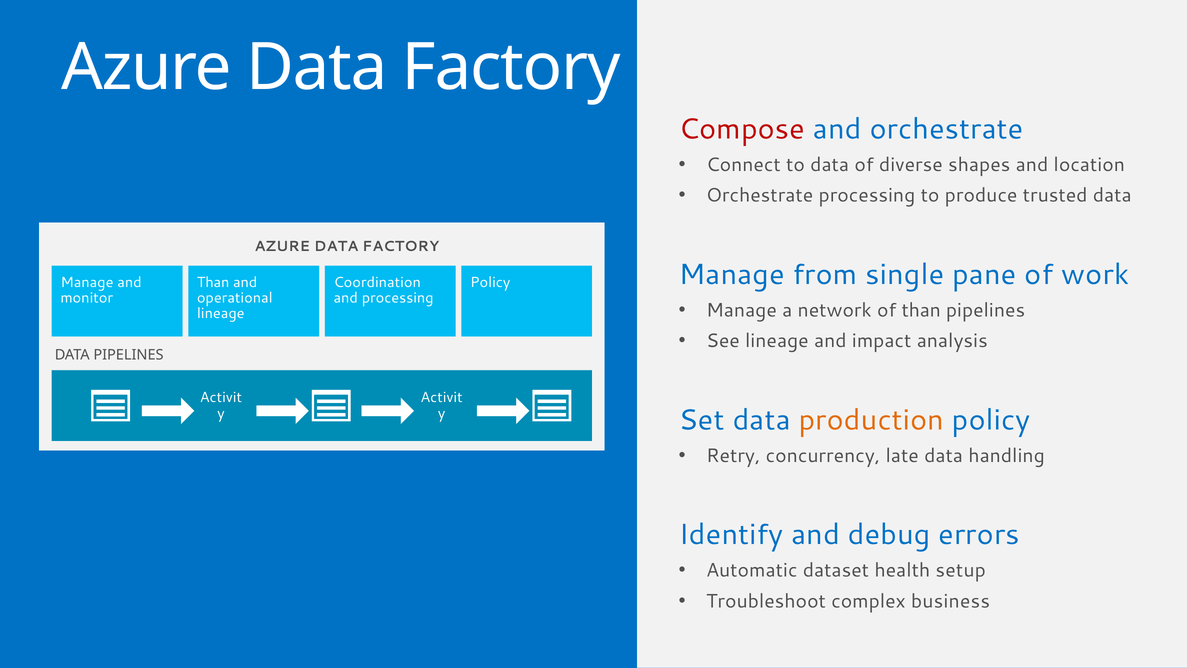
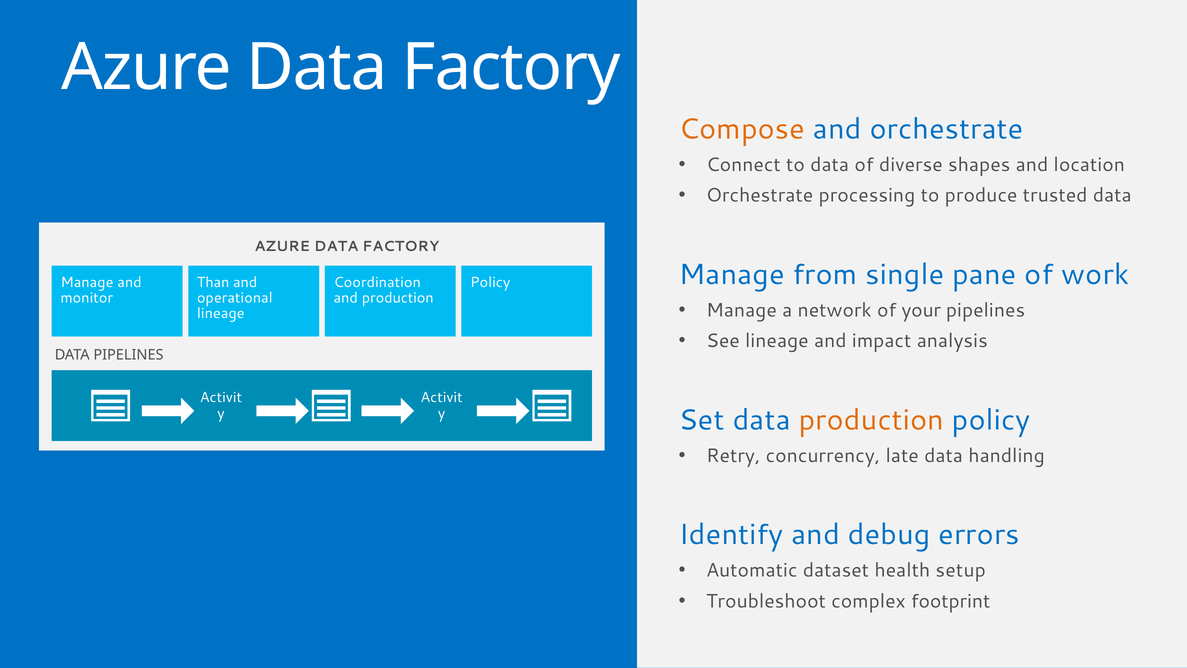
Compose colour: red -> orange
and processing: processing -> production
of than: than -> your
business: business -> footprint
